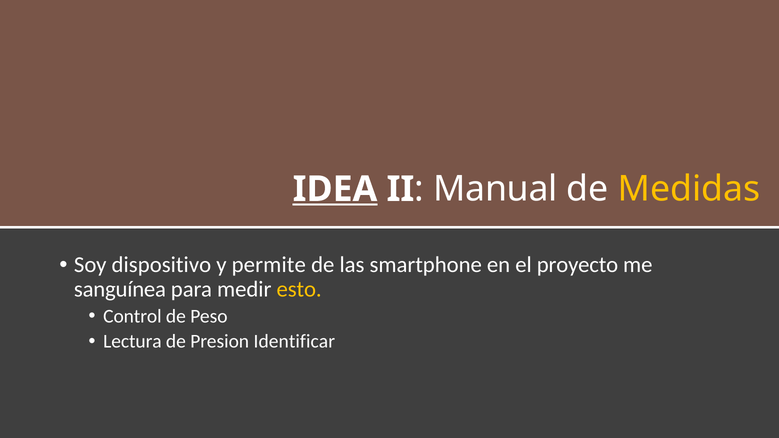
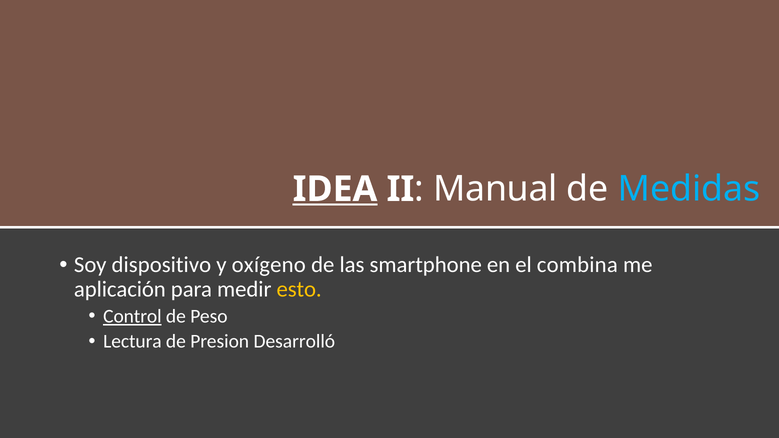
Medidas colour: yellow -> light blue
permite: permite -> oxígeno
proyecto: proyecto -> combina
sanguínea: sanguínea -> aplicación
Control underline: none -> present
Identificar: Identificar -> Desarrolló
